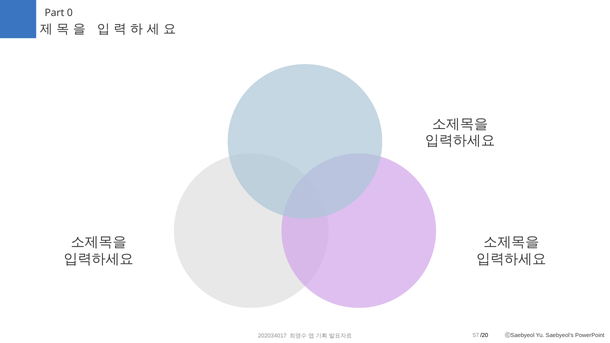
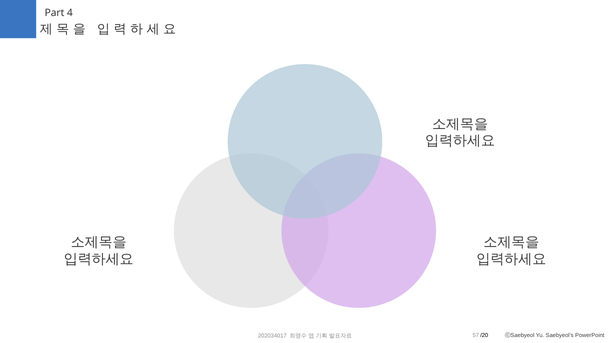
0: 0 -> 4
